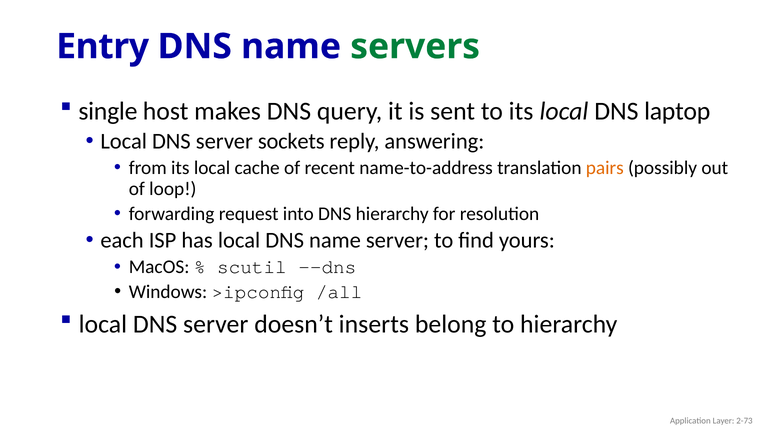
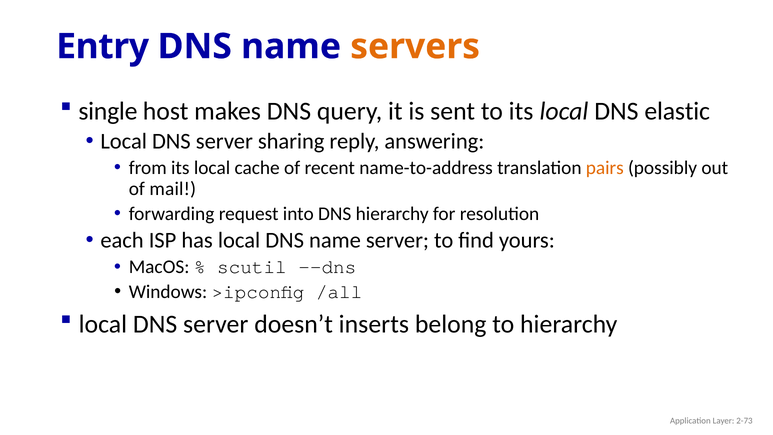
servers colour: green -> orange
laptop: laptop -> elastic
sockets: sockets -> sharing
loop: loop -> mail
